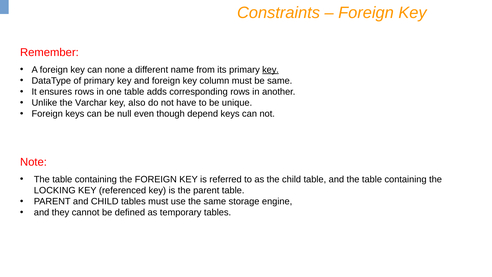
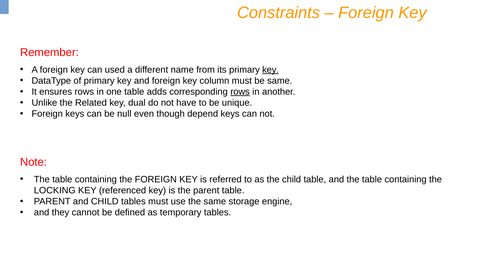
none: none -> used
rows at (240, 92) underline: none -> present
Varchar: Varchar -> Related
also: also -> dual
